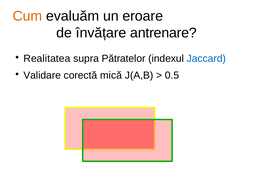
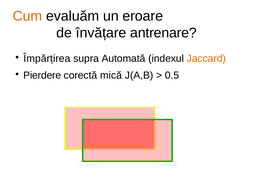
Realitatea: Realitatea -> Împărțirea
Pătratelor: Pătratelor -> Automată
Jaccard colour: blue -> orange
Validare: Validare -> Pierdere
